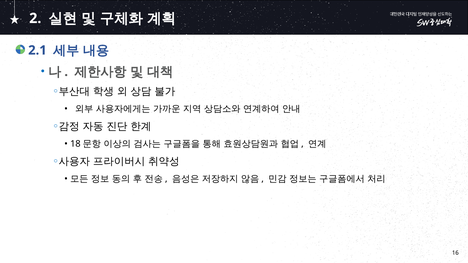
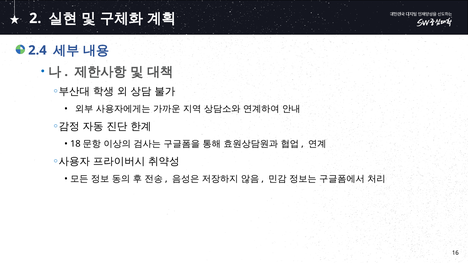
2.1: 2.1 -> 2.4
